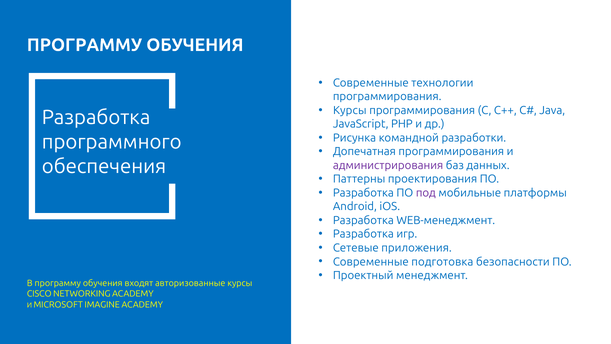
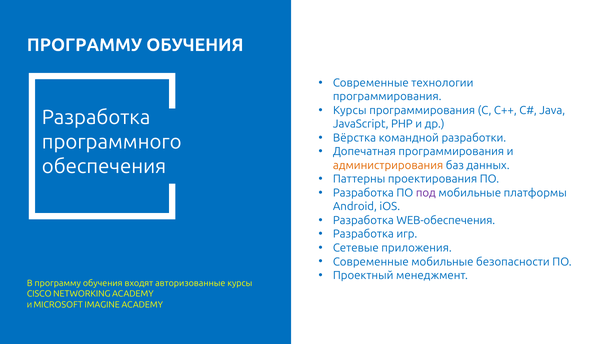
Рисунка: Рисунка -> Вёрстка
администрирования colour: purple -> orange
WEB-менеджмент: WEB-менеджмент -> WEB-обеспечения
Современные подготовка: подготовка -> мобильные
